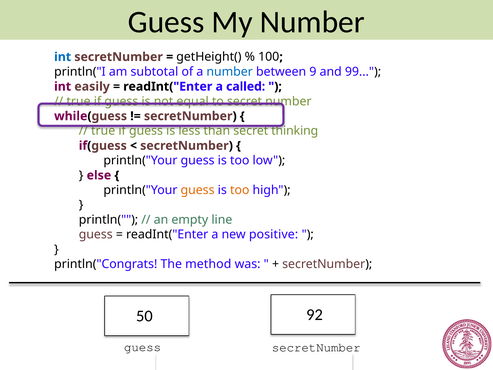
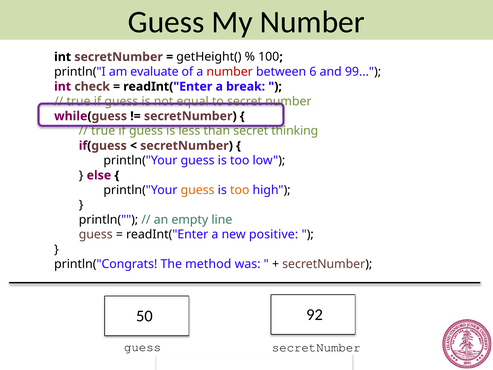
int at (63, 57) colour: blue -> black
subtotal: subtotal -> evaluate
number at (230, 72) colour: blue -> red
9: 9 -> 6
easily: easily -> check
called: called -> break
